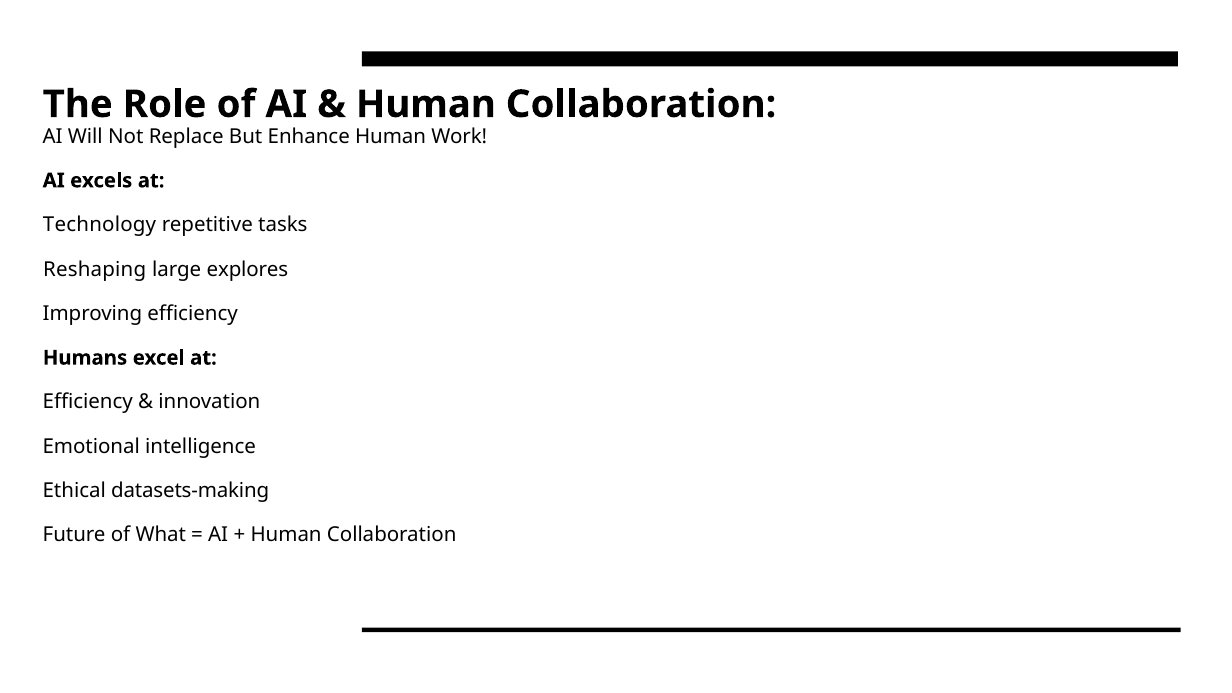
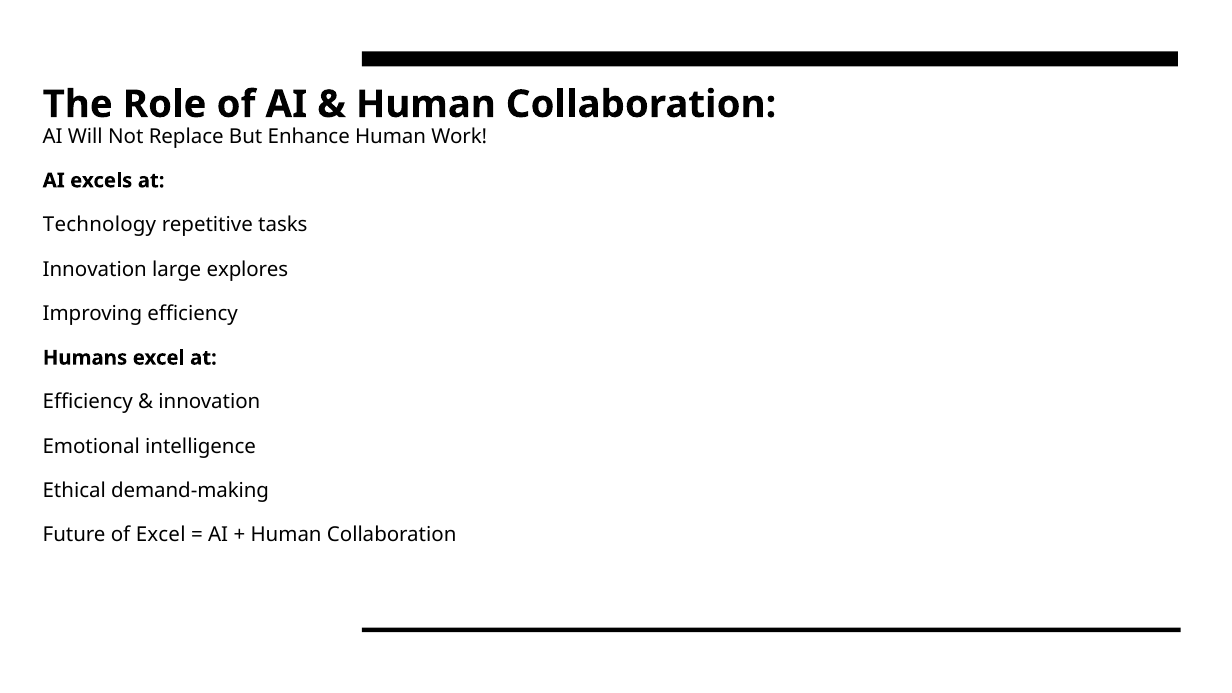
Reshaping at (95, 269): Reshaping -> Innovation
datasets-making: datasets-making -> demand-making
of What: What -> Excel
